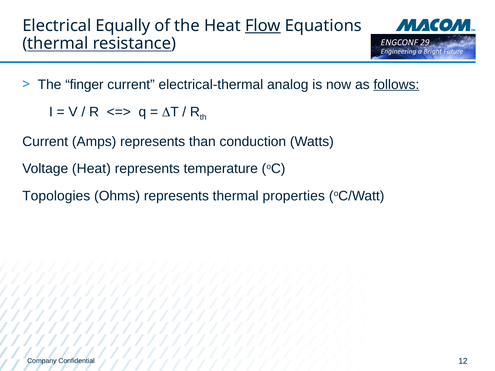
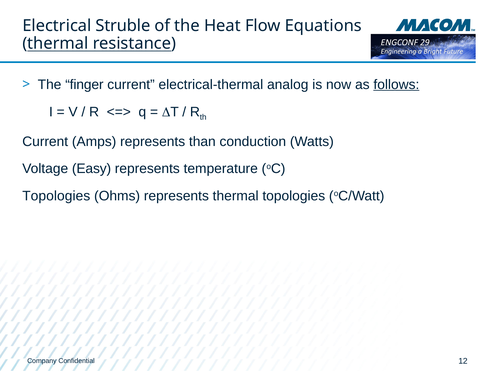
Equally: Equally -> Struble
Flow underline: present -> none
Voltage Heat: Heat -> Easy
thermal properties: properties -> topologies
